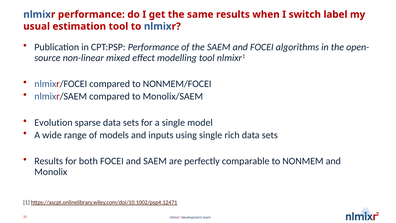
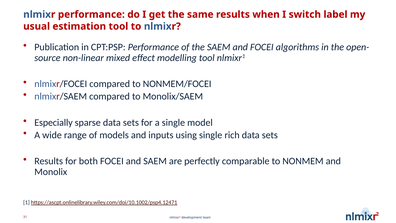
Evolution: Evolution -> Especially
